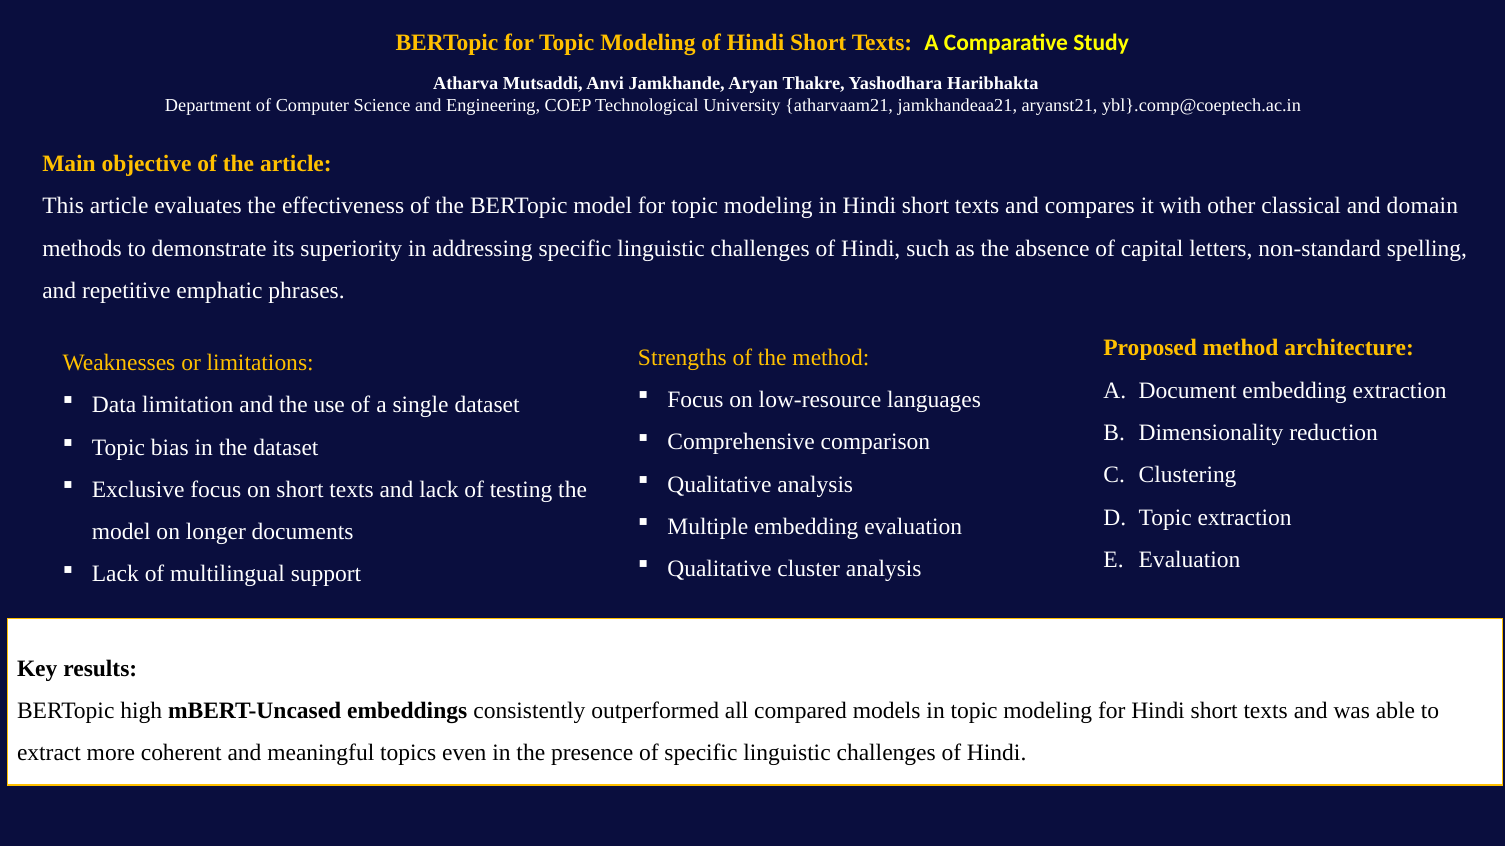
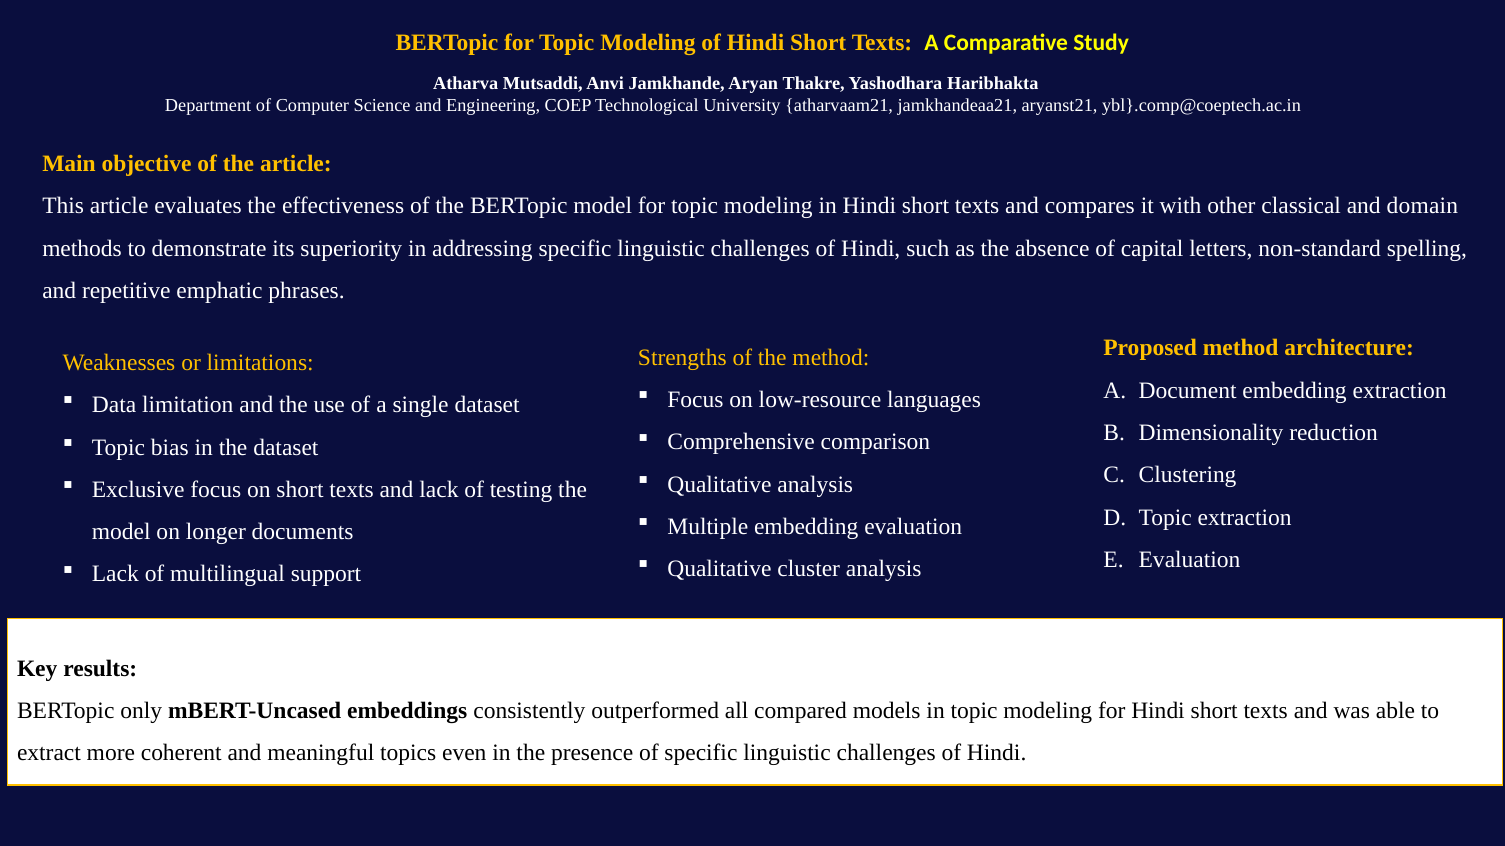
high: high -> only
